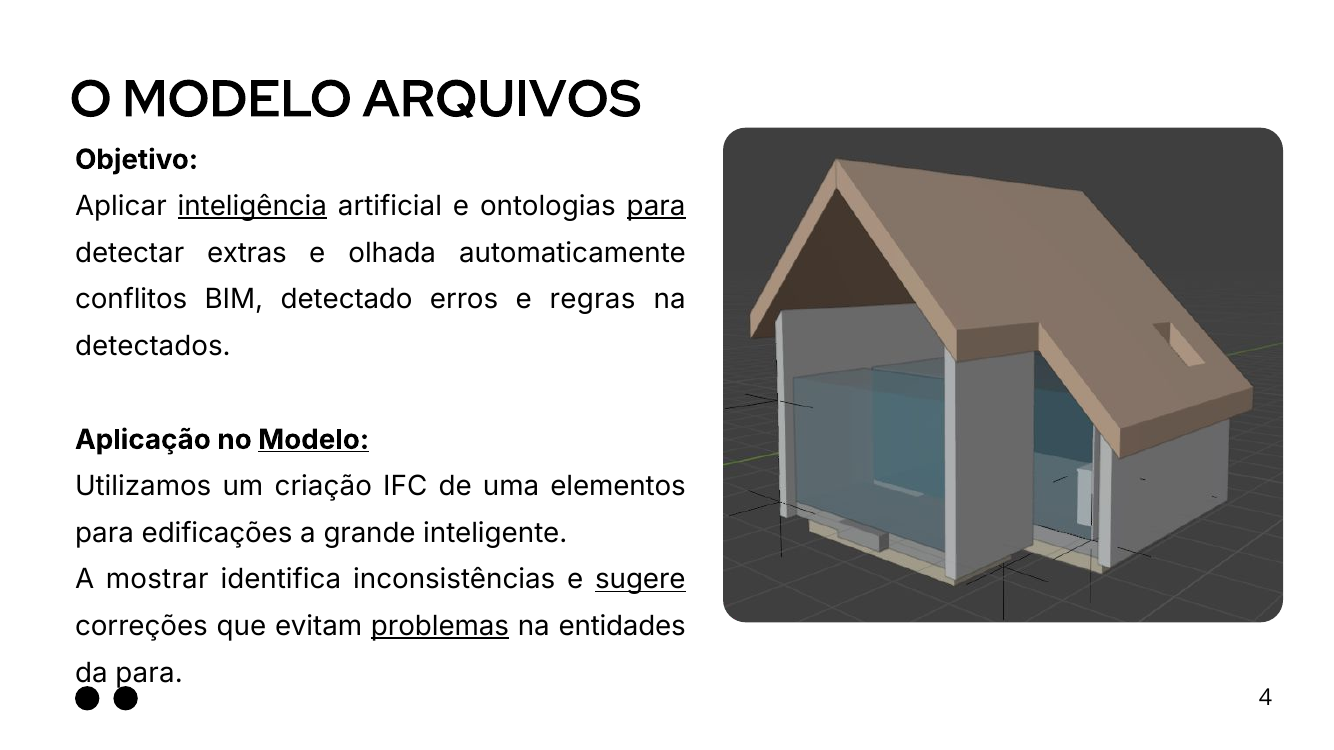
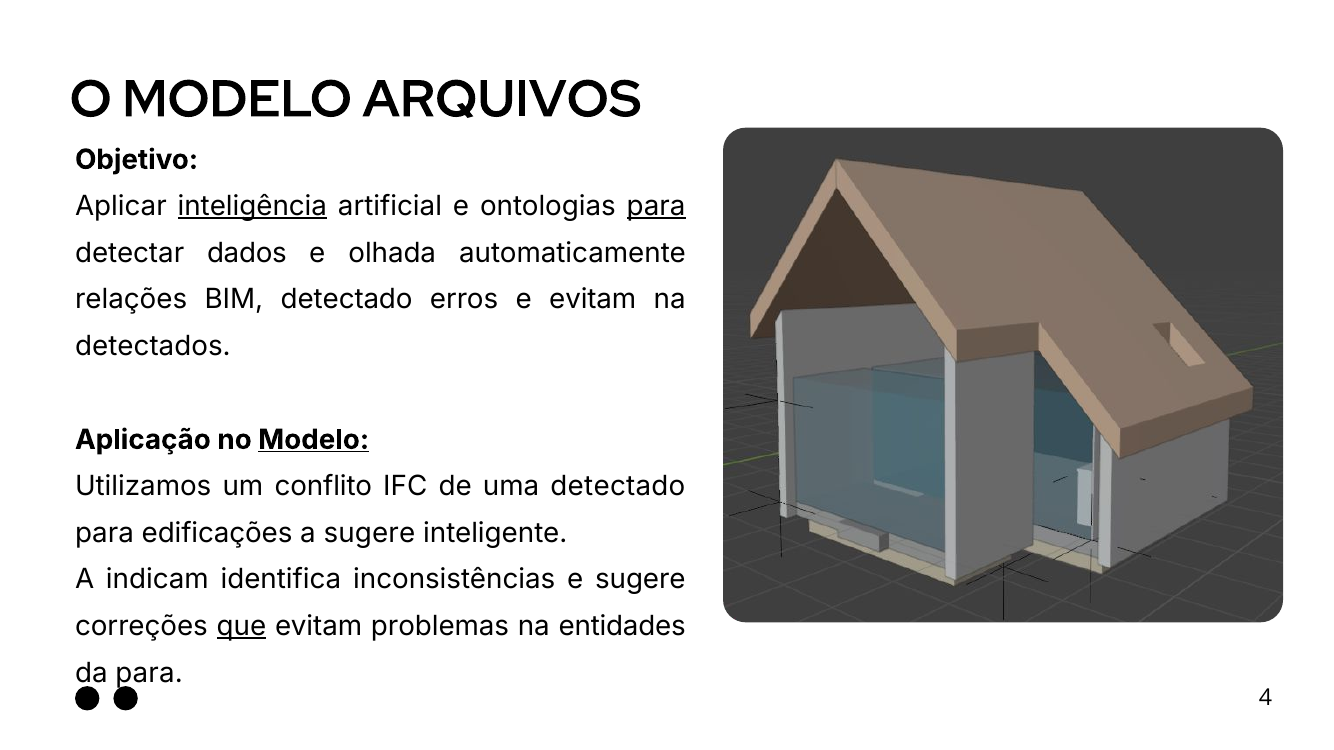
extras: extras -> dados
conflitos: conflitos -> relações
e regras: regras -> evitam
criação: criação -> conflito
uma elementos: elementos -> detectado
a grande: grande -> sugere
mostrar: mostrar -> indicam
sugere at (640, 580) underline: present -> none
que underline: none -> present
problemas underline: present -> none
